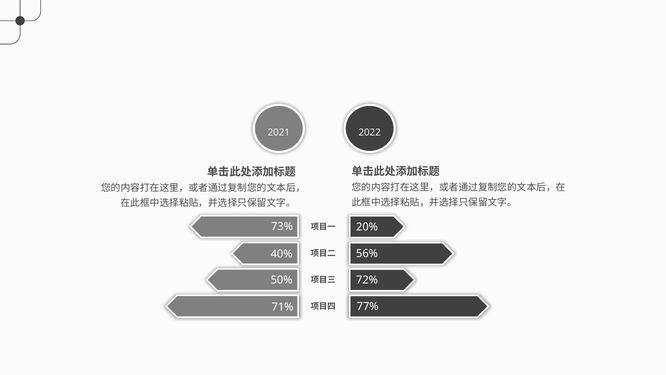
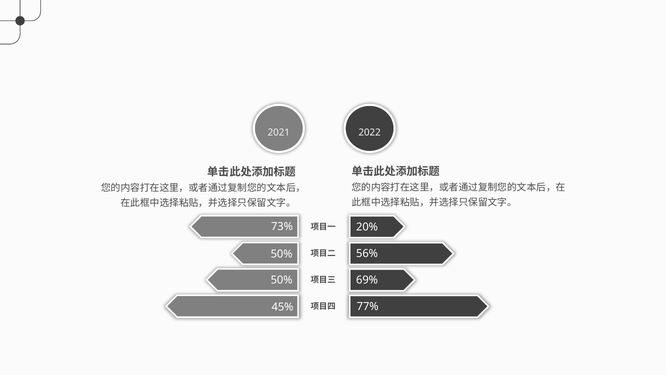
40% at (282, 254): 40% -> 50%
72%: 72% -> 69%
71%: 71% -> 45%
